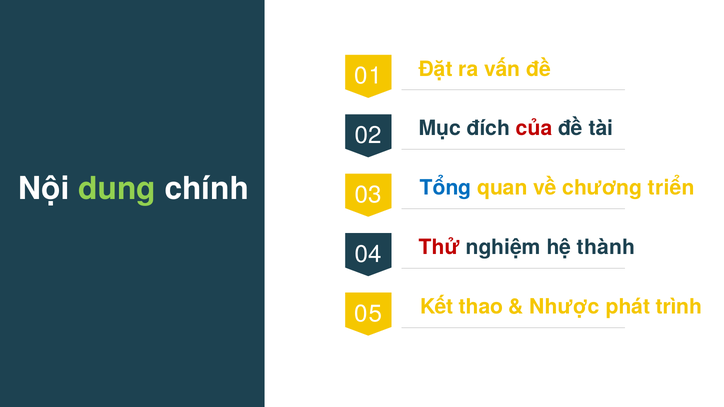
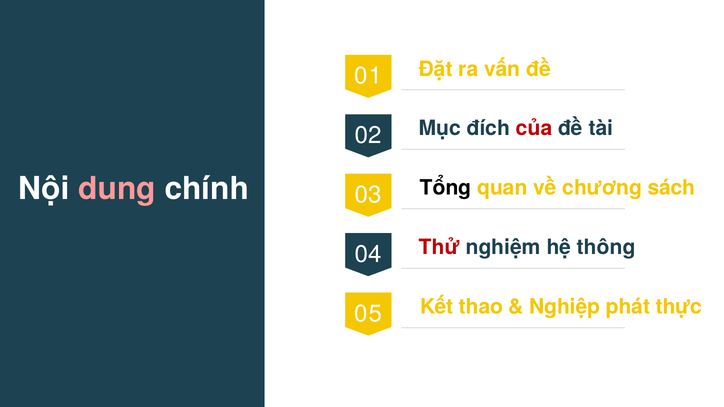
dung colour: light green -> pink
Tổng colour: blue -> black
triển: triển -> sách
thành: thành -> thông
Nhược: Nhược -> Nghiệp
trình: trình -> thực
